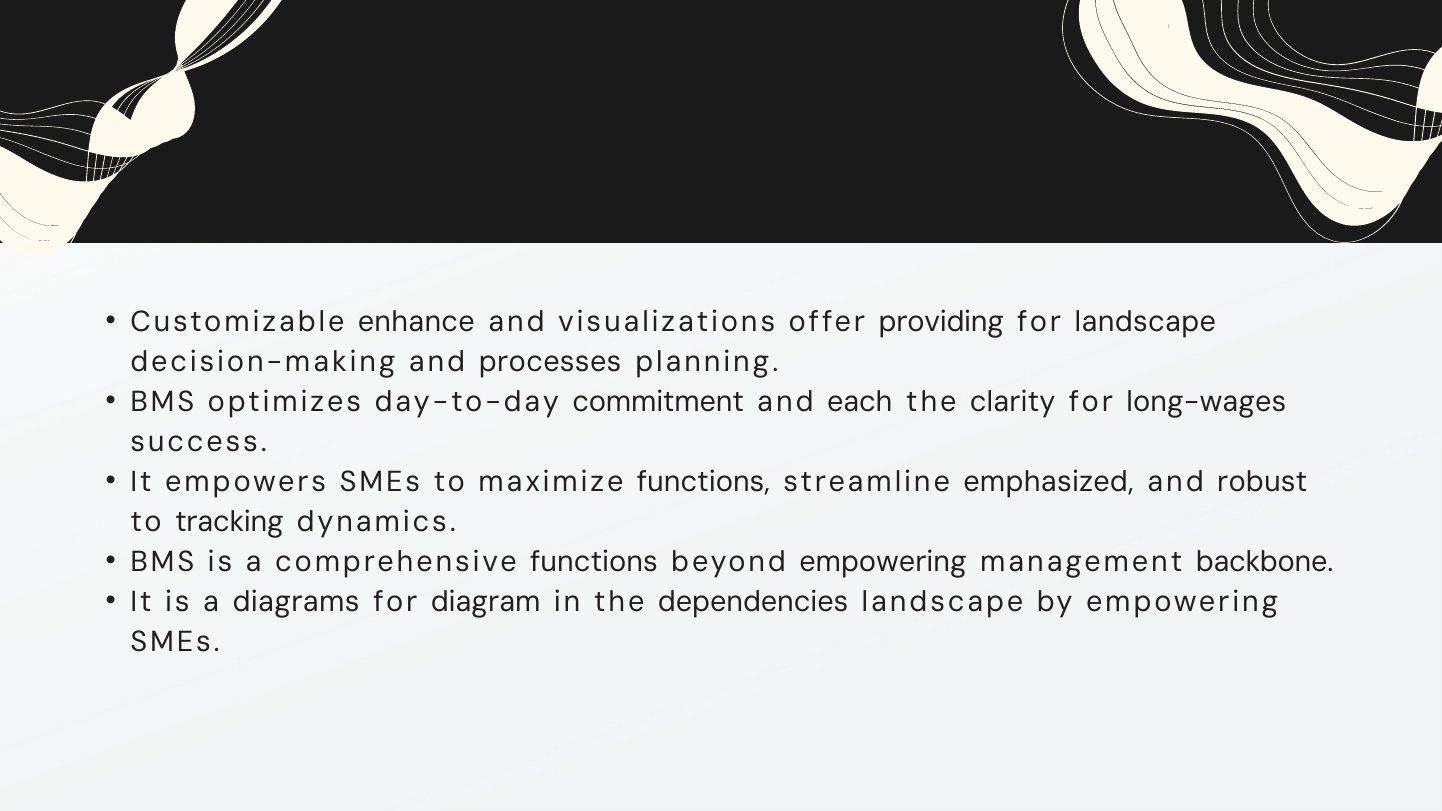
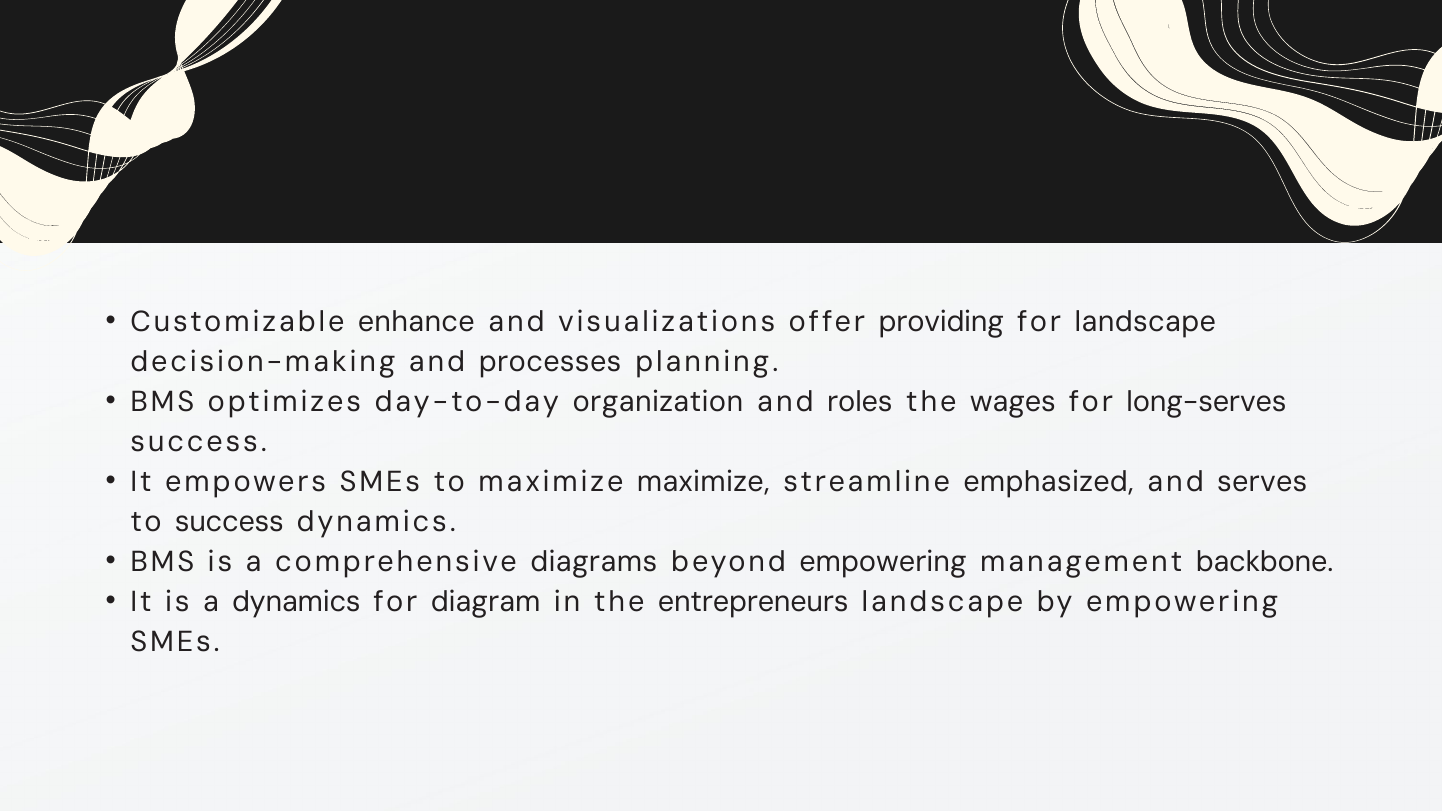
commitment: commitment -> organization
each: each -> roles
clarity: clarity -> wages
long-wages: long-wages -> long-serves
maximize functions: functions -> maximize
robust: robust -> serves
to tracking: tracking -> success
comprehensive functions: functions -> diagrams
a diagrams: diagrams -> dynamics
dependencies: dependencies -> entrepreneurs
